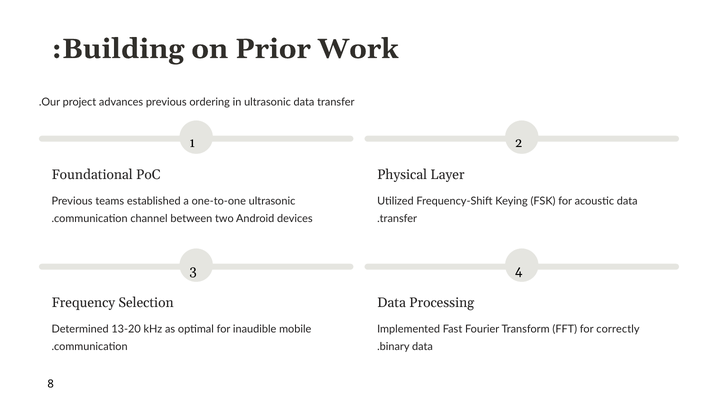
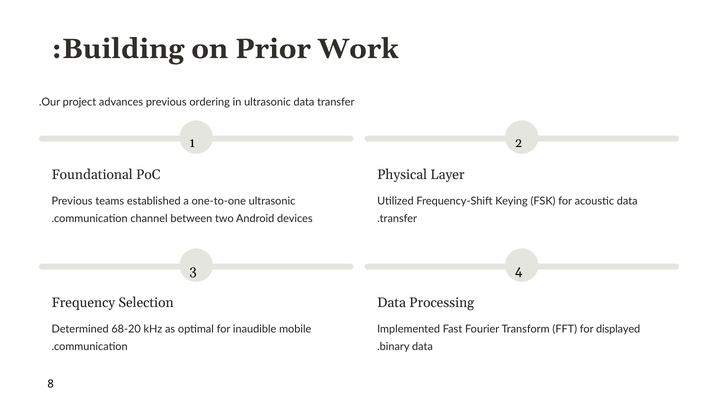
13-20: 13-20 -> 68-20
correctly: correctly -> displayed
